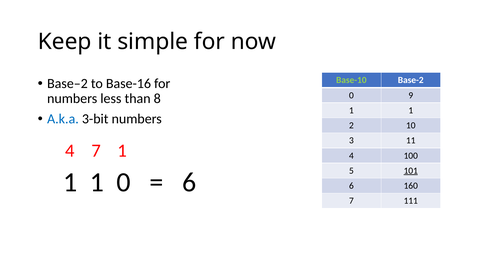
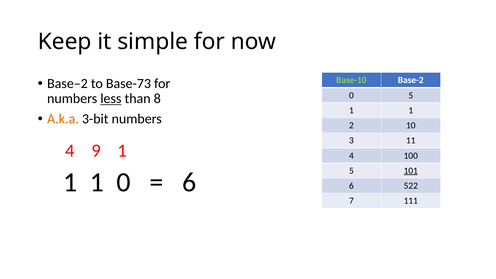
Base-16: Base-16 -> Base-73
0 9: 9 -> 5
less underline: none -> present
A.k.a colour: blue -> orange
4 7: 7 -> 9
160: 160 -> 522
